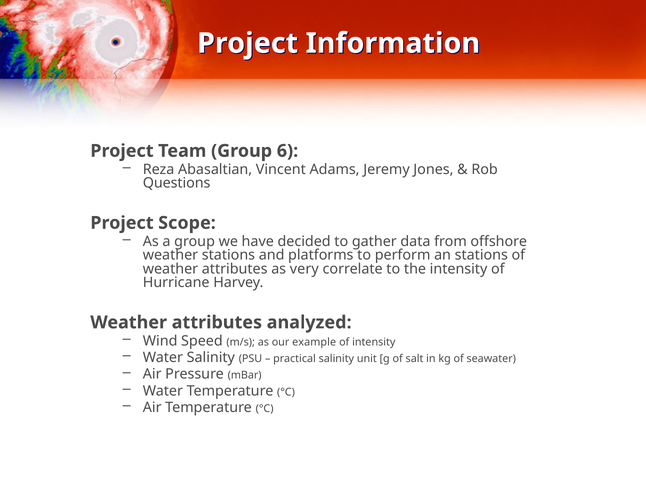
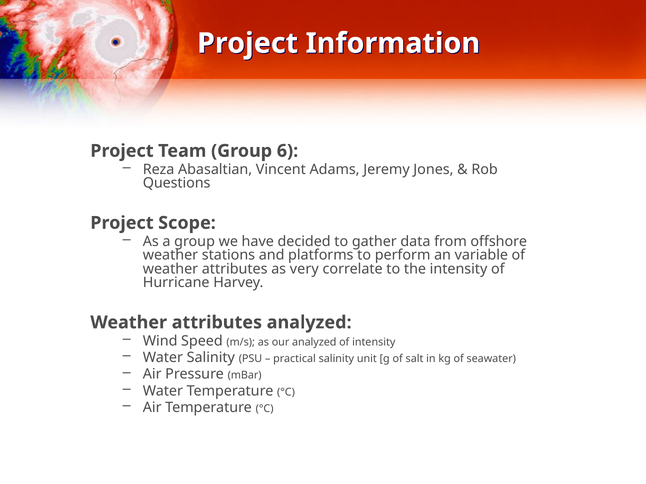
an stations: stations -> variable
our example: example -> analyzed
